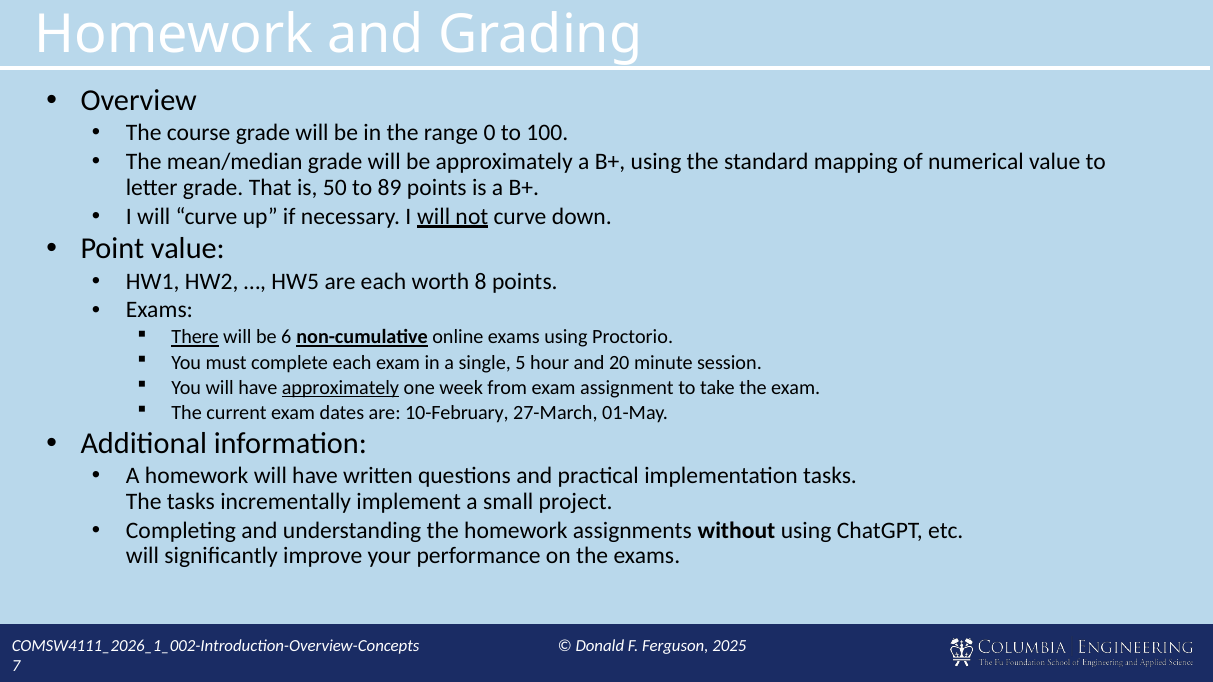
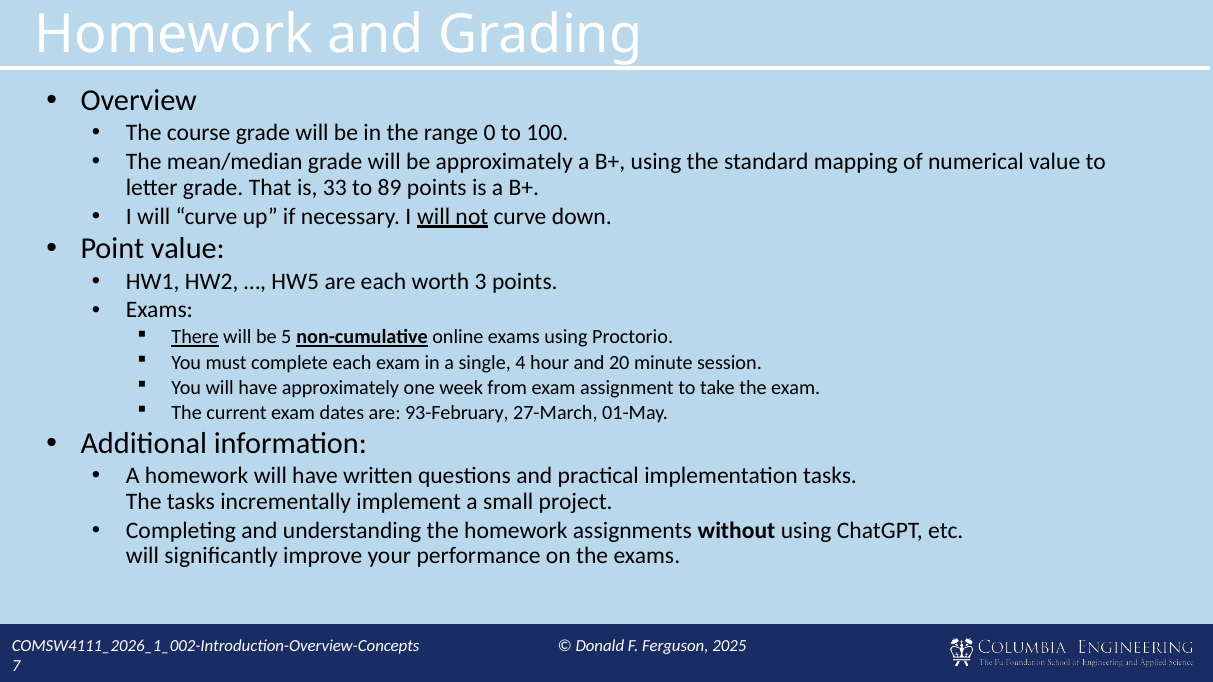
50: 50 -> 33
8: 8 -> 3
6: 6 -> 5
5: 5 -> 4
approximately at (340, 388) underline: present -> none
10-February: 10-February -> 93-February
